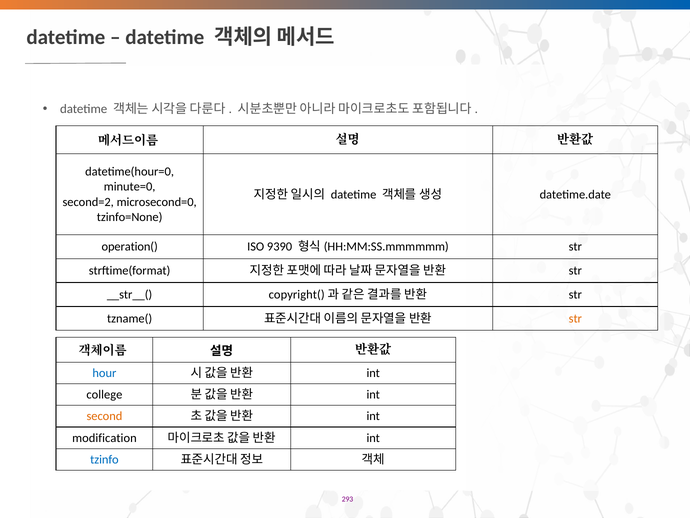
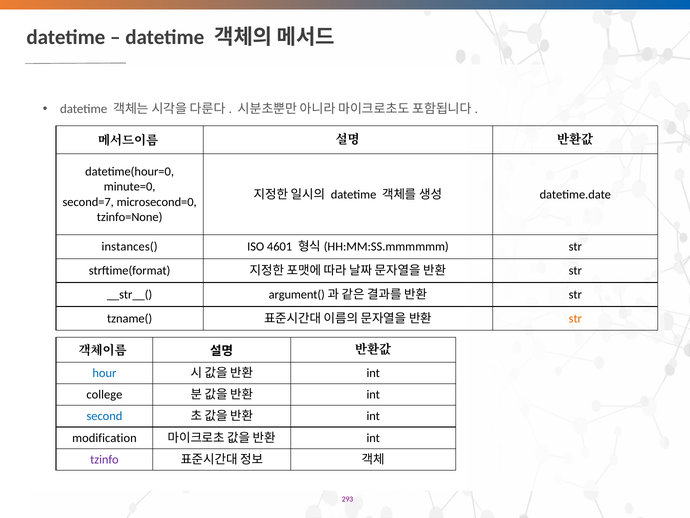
second=2: second=2 -> second=7
operation(: operation( -> instances(
9390: 9390 -> 4601
copyright(: copyright( -> argument(
second colour: orange -> blue
tzinfo colour: blue -> purple
